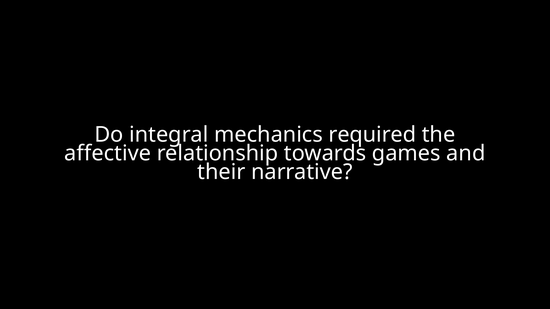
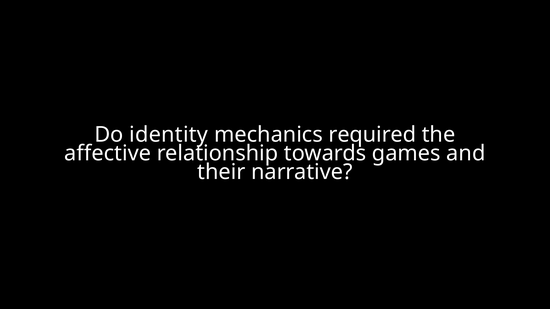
integral: integral -> identity
